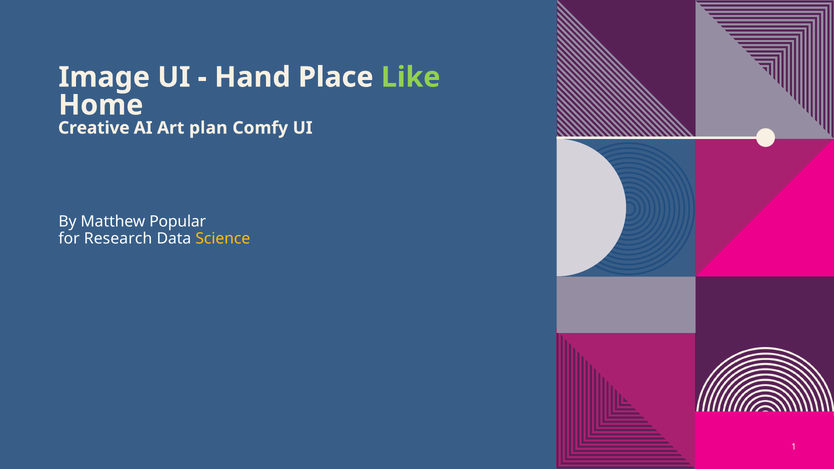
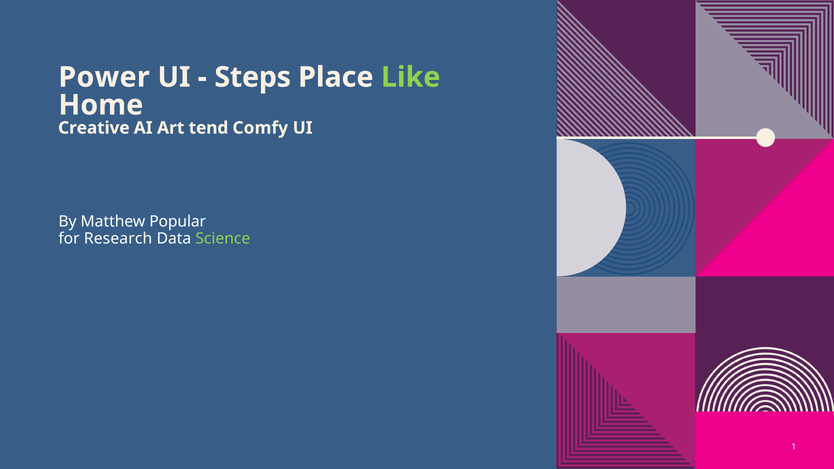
Image: Image -> Power
Hand: Hand -> Steps
plan: plan -> tend
Science colour: yellow -> light green
